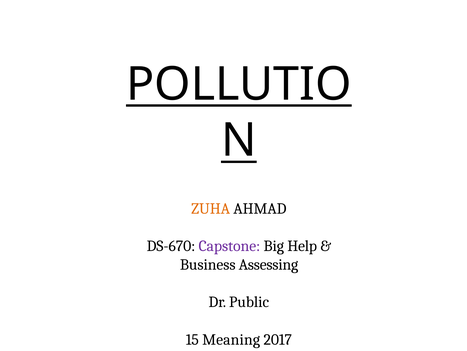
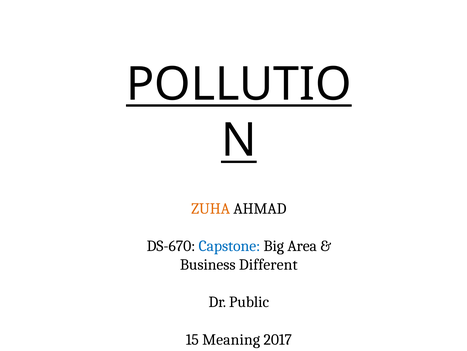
Capstone colour: purple -> blue
Help: Help -> Area
Assessing: Assessing -> Different
